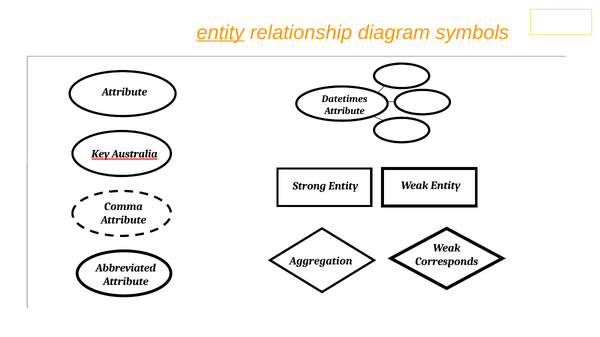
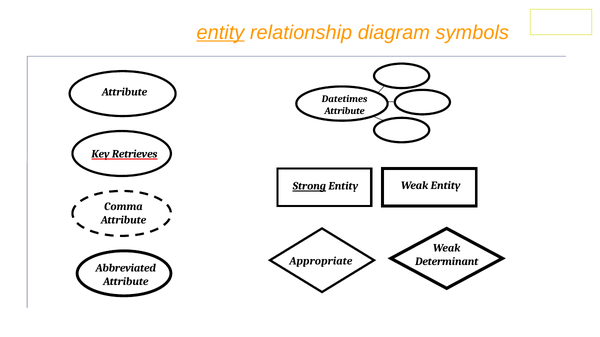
Australia: Australia -> Retrieves
Strong underline: none -> present
Aggregation: Aggregation -> Appropriate
Corresponds: Corresponds -> Determinant
